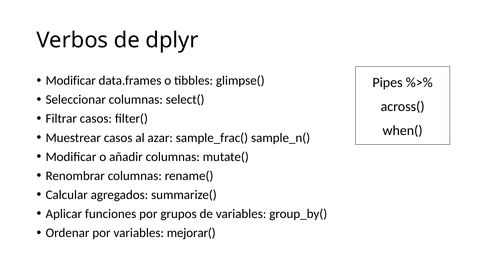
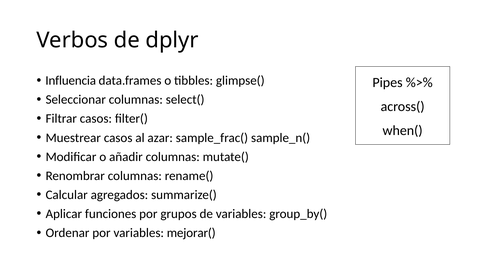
Modificar at (71, 81): Modificar -> Influencia
